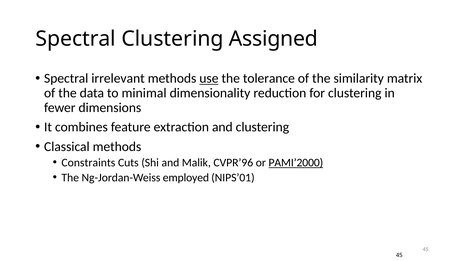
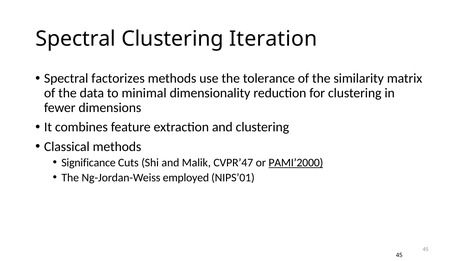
Assigned: Assigned -> Iteration
irrelevant: irrelevant -> factorizes
use underline: present -> none
Constraints: Constraints -> Significance
CVPR’96: CVPR’96 -> CVPR’47
